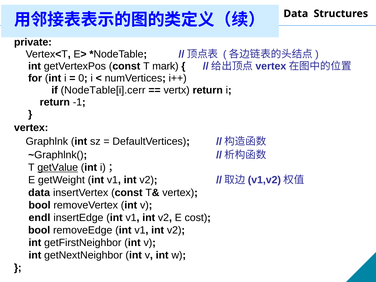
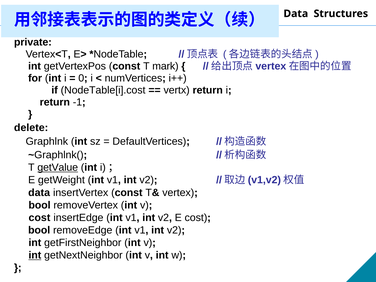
NodeTable[i].cerr: NodeTable[i].cerr -> NodeTable[i].cost
vertex at (31, 128): vertex -> delete
endl at (39, 218): endl -> cost
int at (35, 255) underline: none -> present
